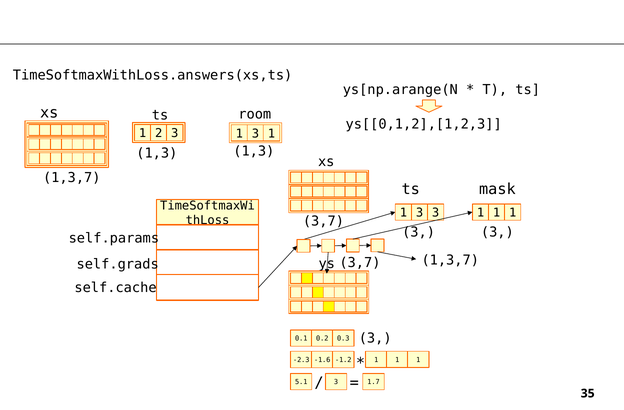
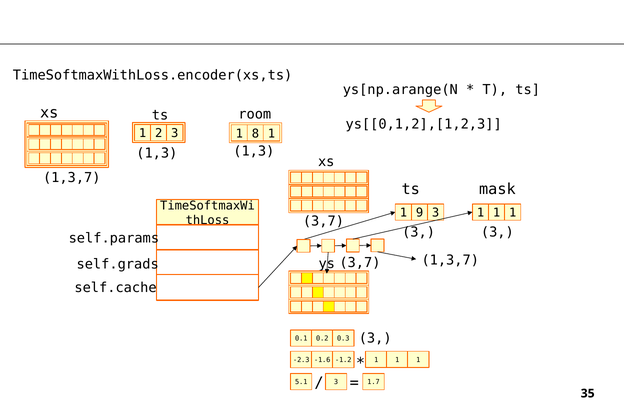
TimeSoftmaxWithLoss.answers(xs,ts: TimeSoftmaxWithLoss.answers(xs,ts -> TimeSoftmaxWithLoss.encoder(xs,ts
3 1 3: 3 -> 8
3 at (420, 213): 3 -> 9
